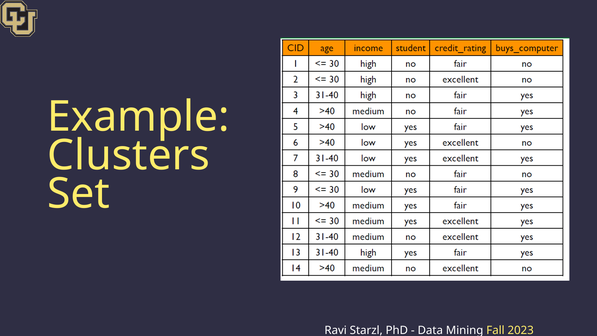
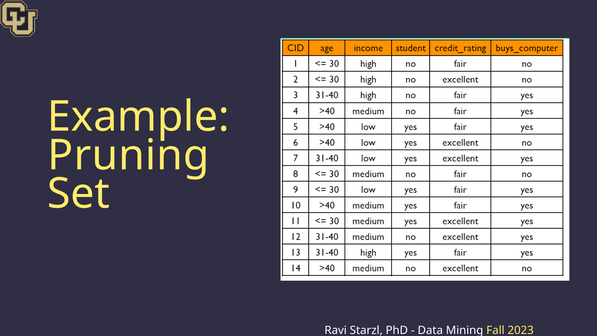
Clusters: Clusters -> Pruning
